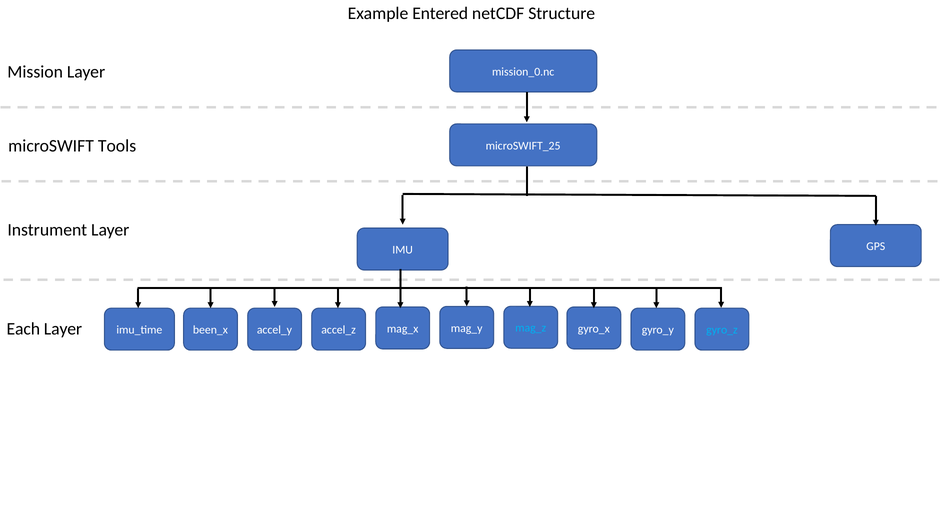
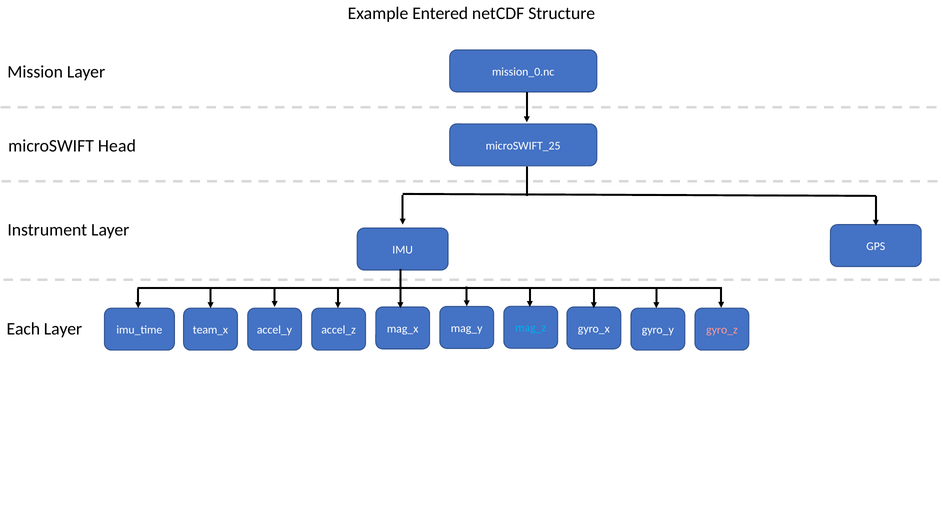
Tools: Tools -> Head
been_x: been_x -> team_x
gyro_z colour: light blue -> pink
